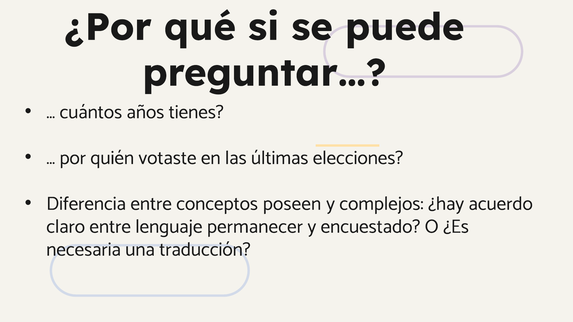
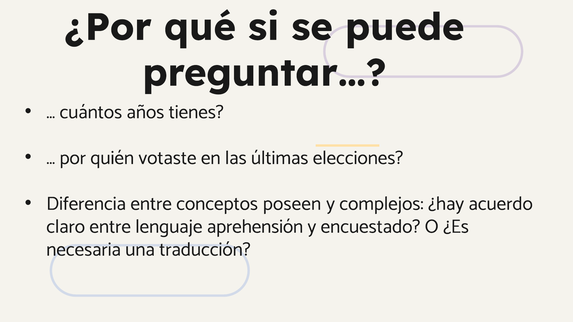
permanecer: permanecer -> aprehensión
